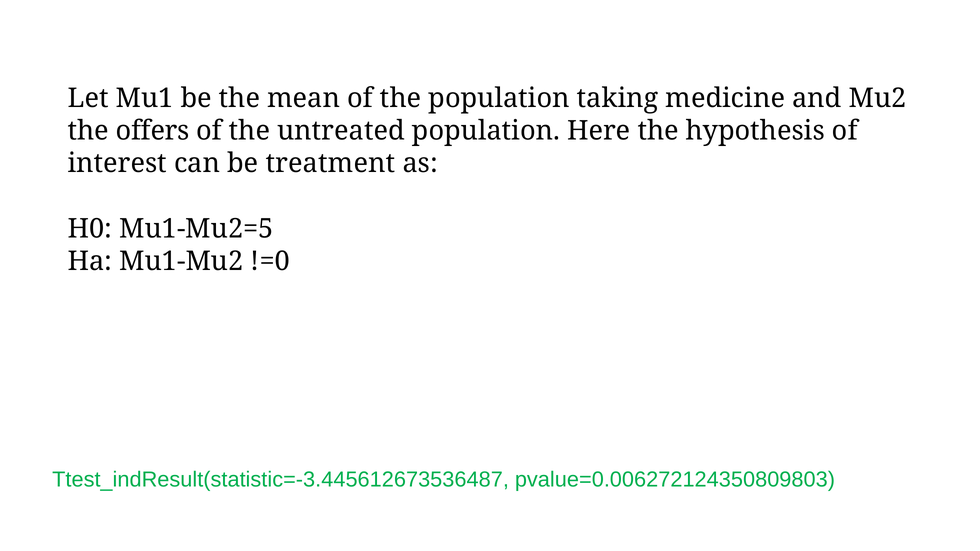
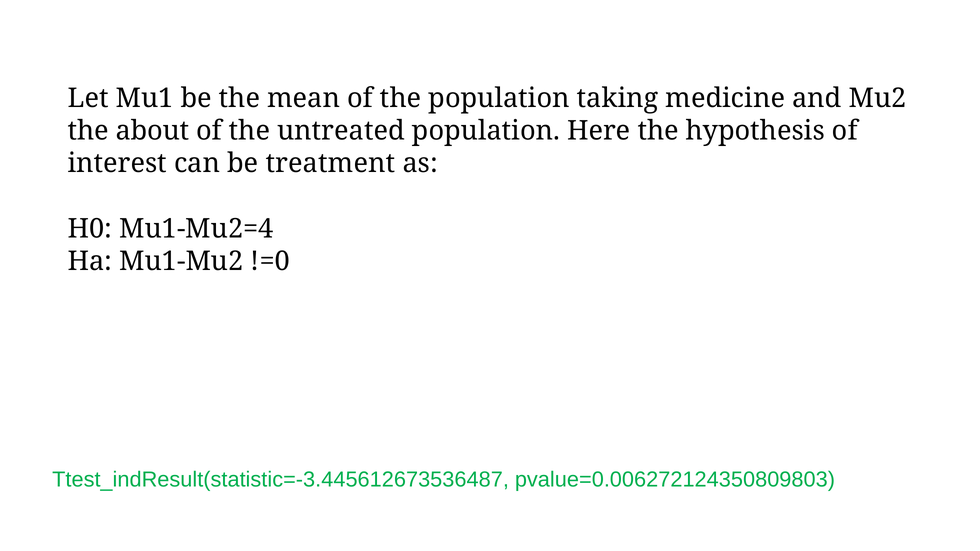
offers: offers -> about
Mu1-Mu2=5: Mu1-Mu2=5 -> Mu1-Mu2=4
